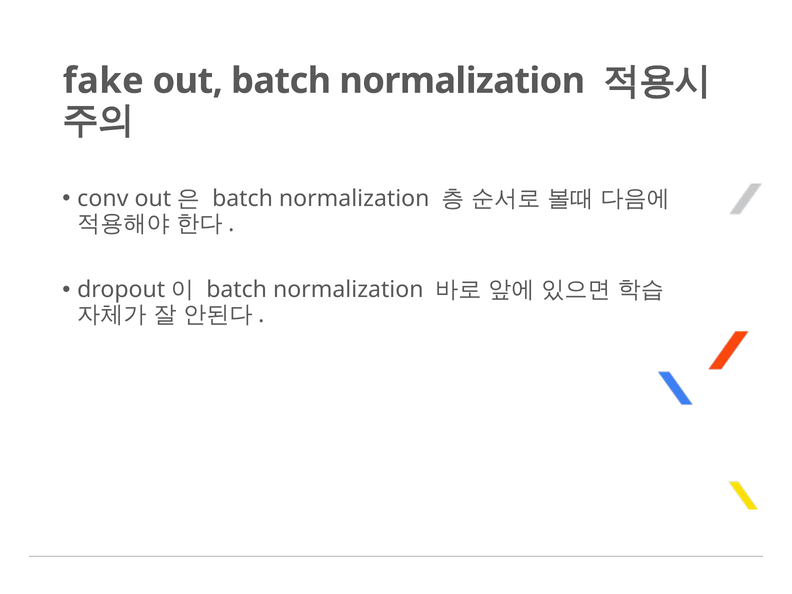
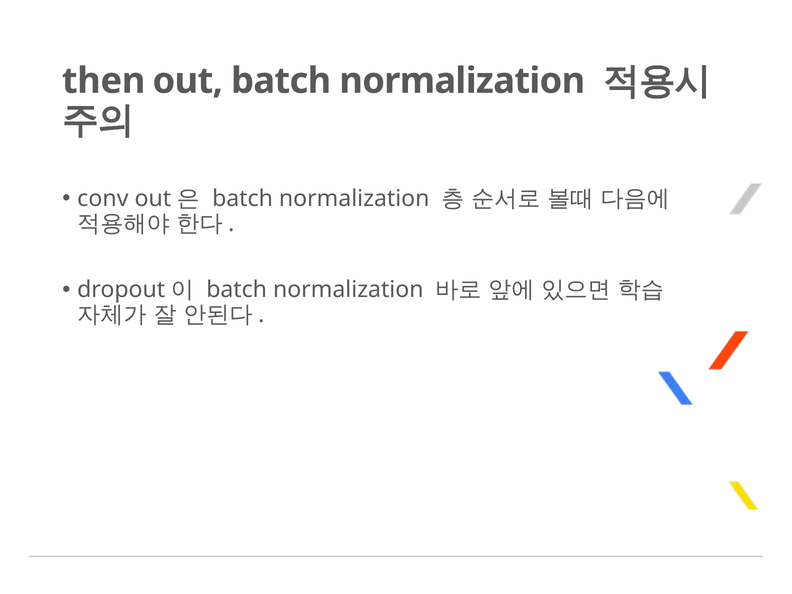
fake: fake -> then
